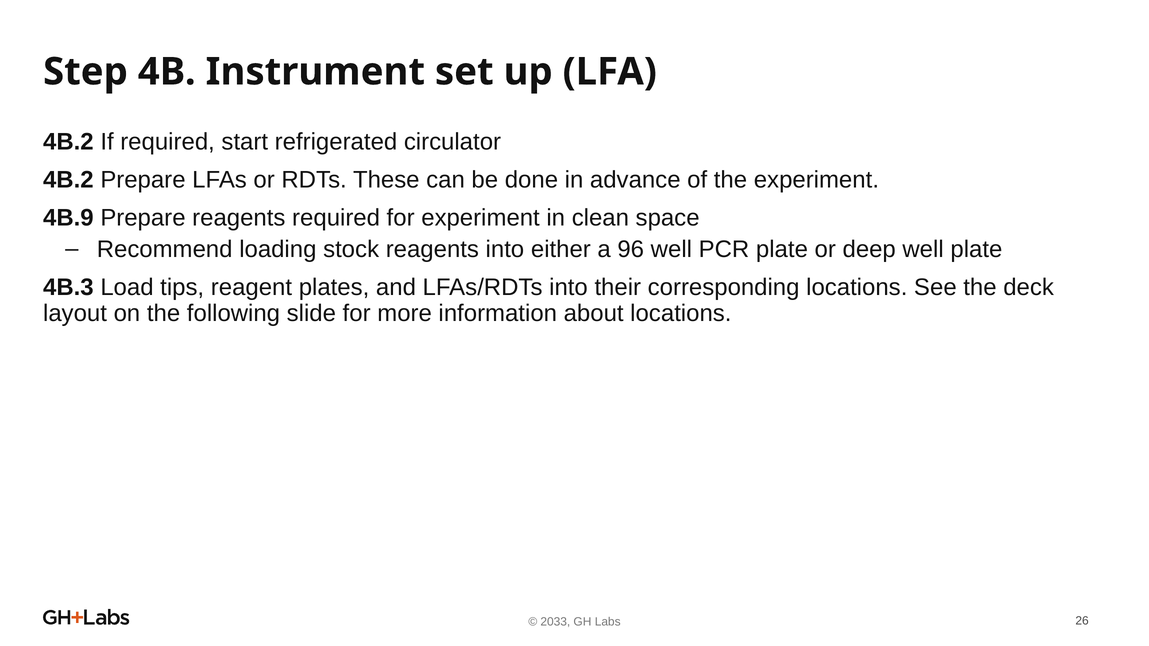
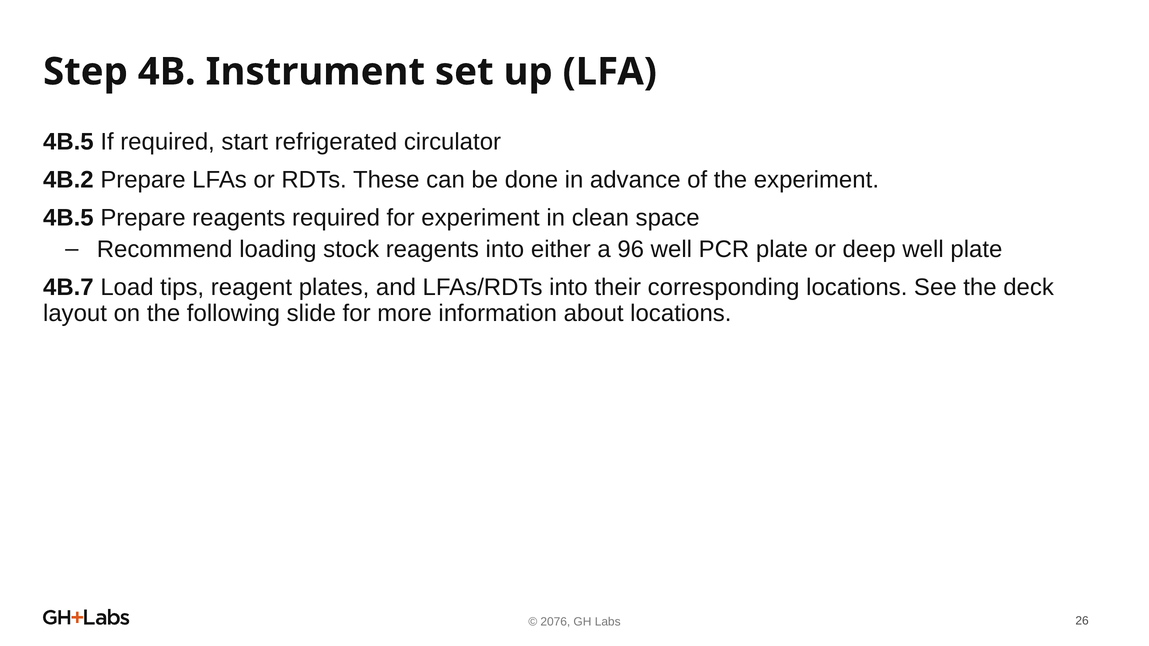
4B.2 at (68, 142): 4B.2 -> 4B.5
4B.9 at (68, 218): 4B.9 -> 4B.5
4B.3: 4B.3 -> 4B.7
2033: 2033 -> 2076
